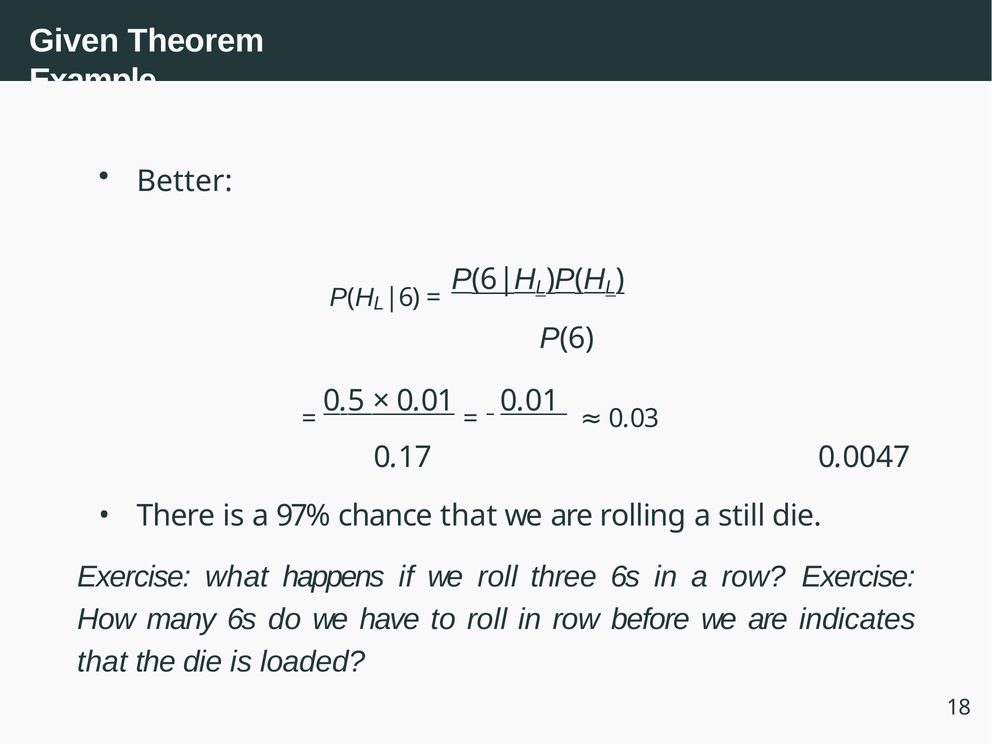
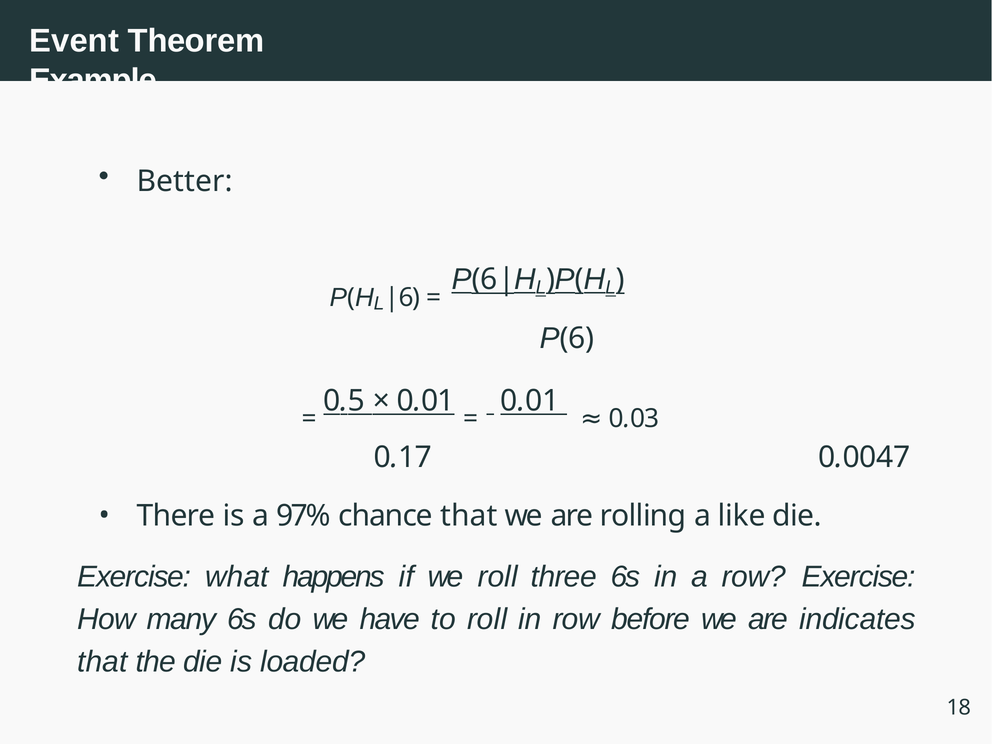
Given: Given -> Event
still: still -> like
